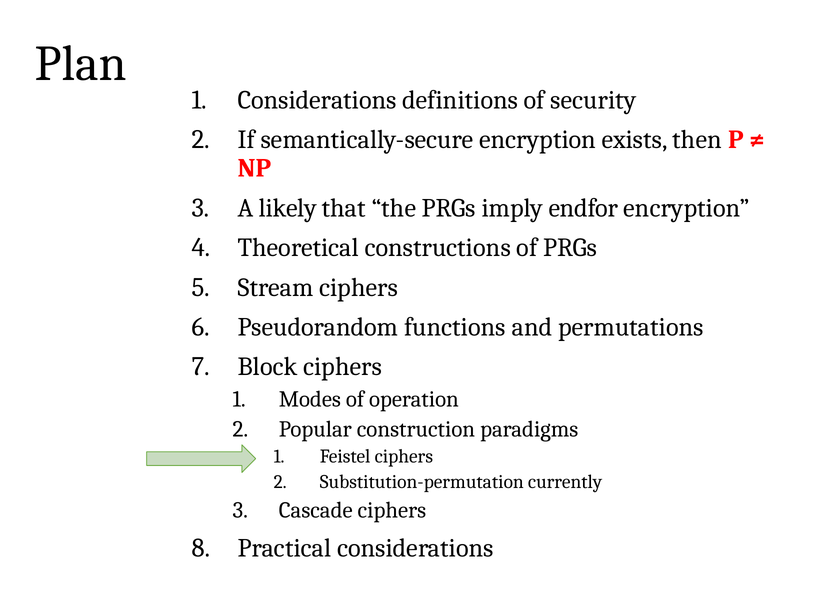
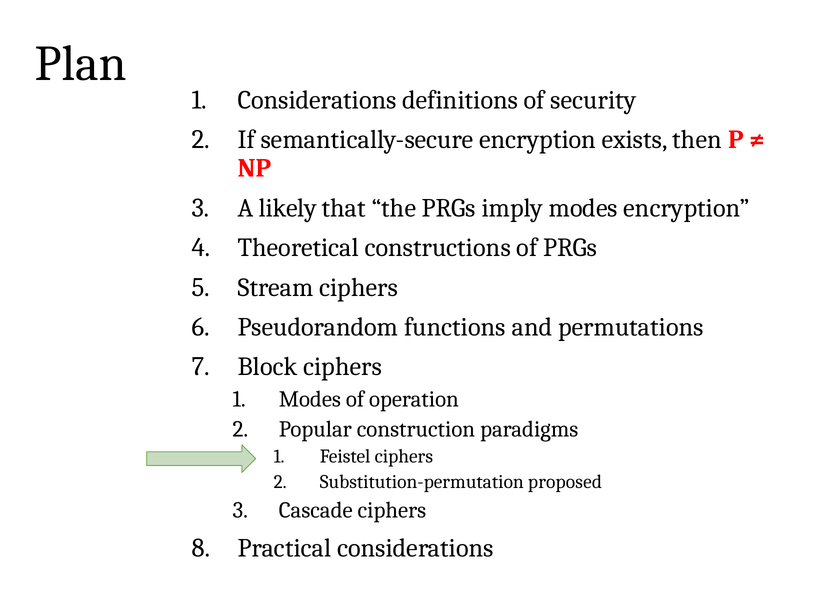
imply endfor: endfor -> modes
currently: currently -> proposed
